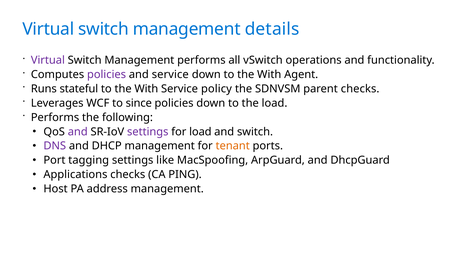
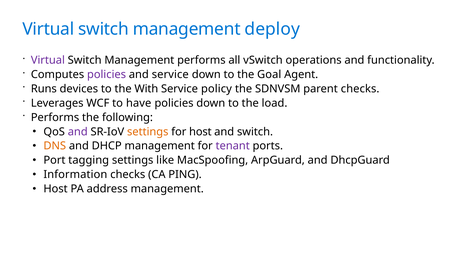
details: details -> deploy
down to the With: With -> Goal
stateful: stateful -> devices
since: since -> have
settings at (148, 132) colour: purple -> orange
for load: load -> host
DNS colour: purple -> orange
tenant colour: orange -> purple
Applications: Applications -> Information
